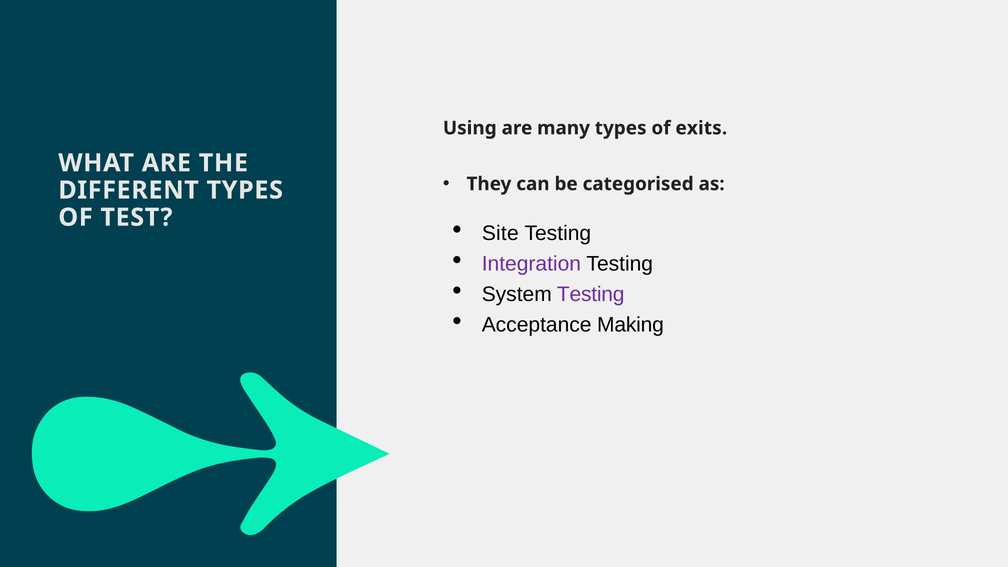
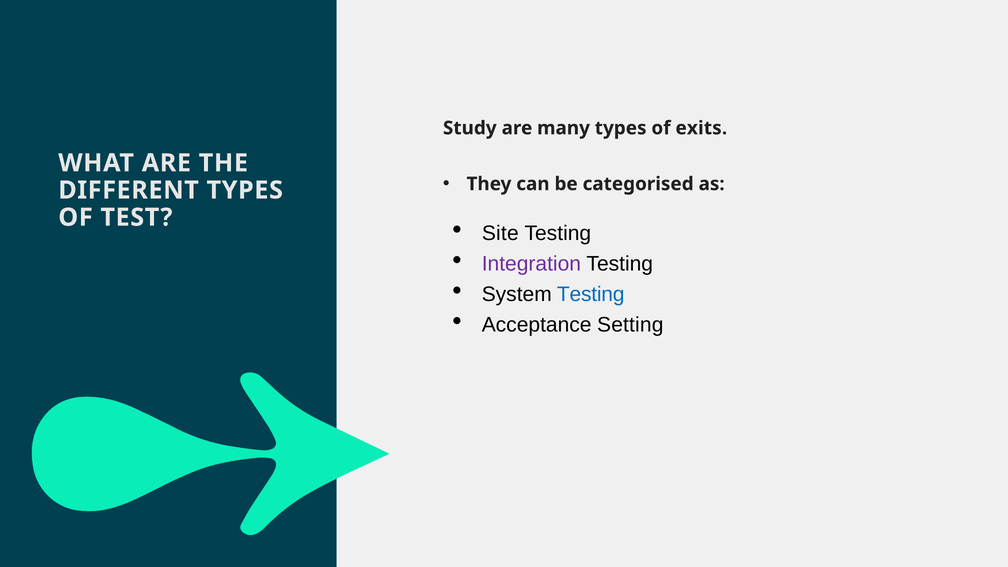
Using: Using -> Study
Testing at (591, 294) colour: purple -> blue
Making: Making -> Setting
